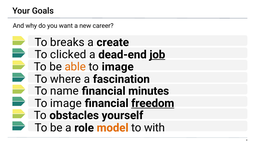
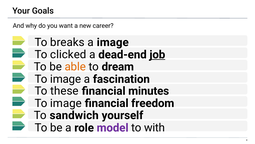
a create: create -> image
image at (118, 66): image -> dream
where at (66, 79): where -> image
name: name -> these
freedom underline: present -> none
obstacles: obstacles -> sandwich
model colour: orange -> purple
